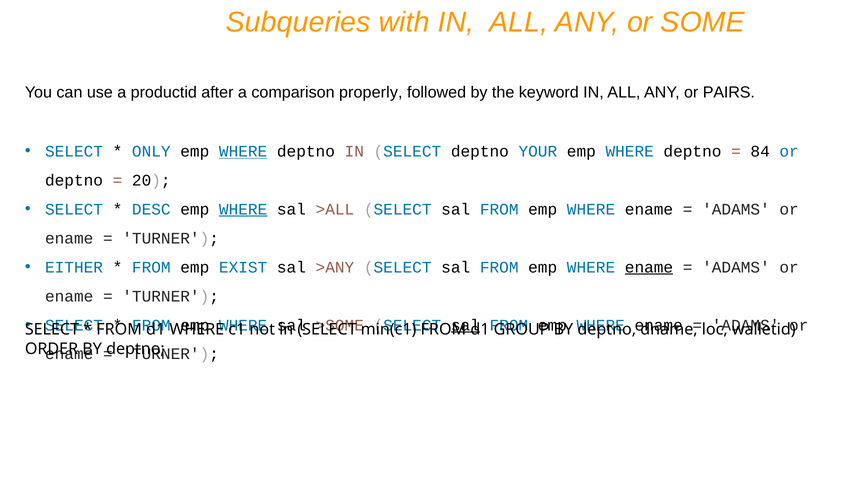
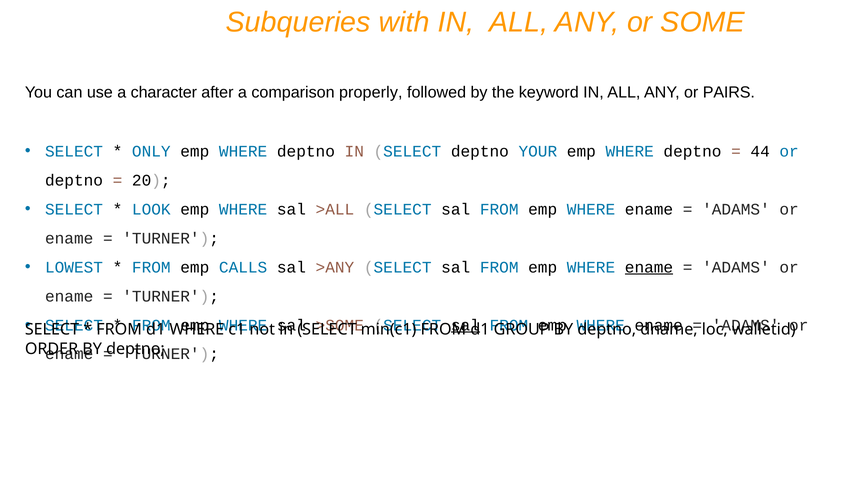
productid: productid -> character
WHERE at (243, 151) underline: present -> none
84: 84 -> 44
DESC: DESC -> LOOK
WHERE at (243, 209) underline: present -> none
EITHER: EITHER -> LOWEST
EXIST: EXIST -> CALLS
